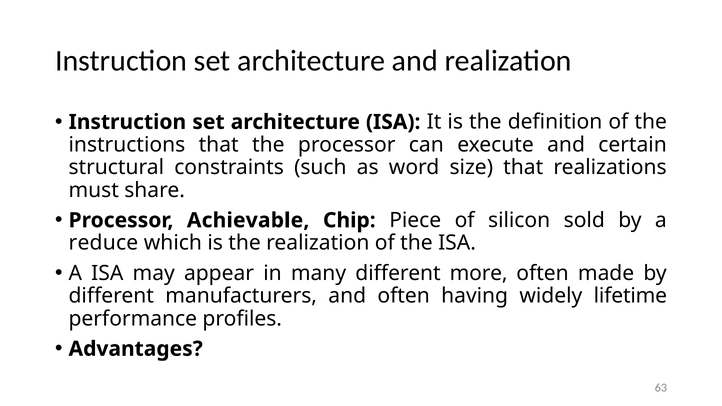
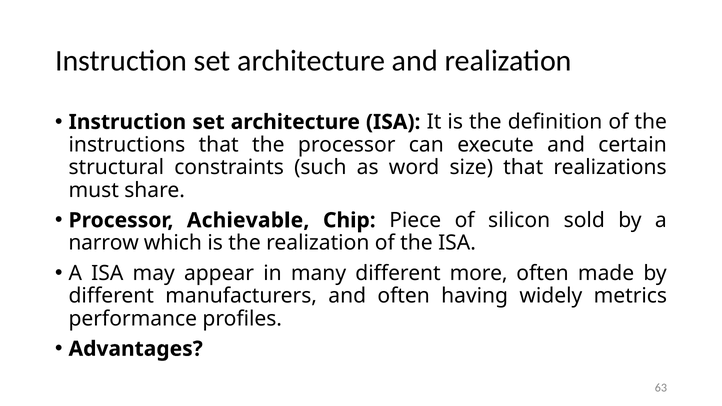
reduce: reduce -> narrow
lifetime: lifetime -> metrics
